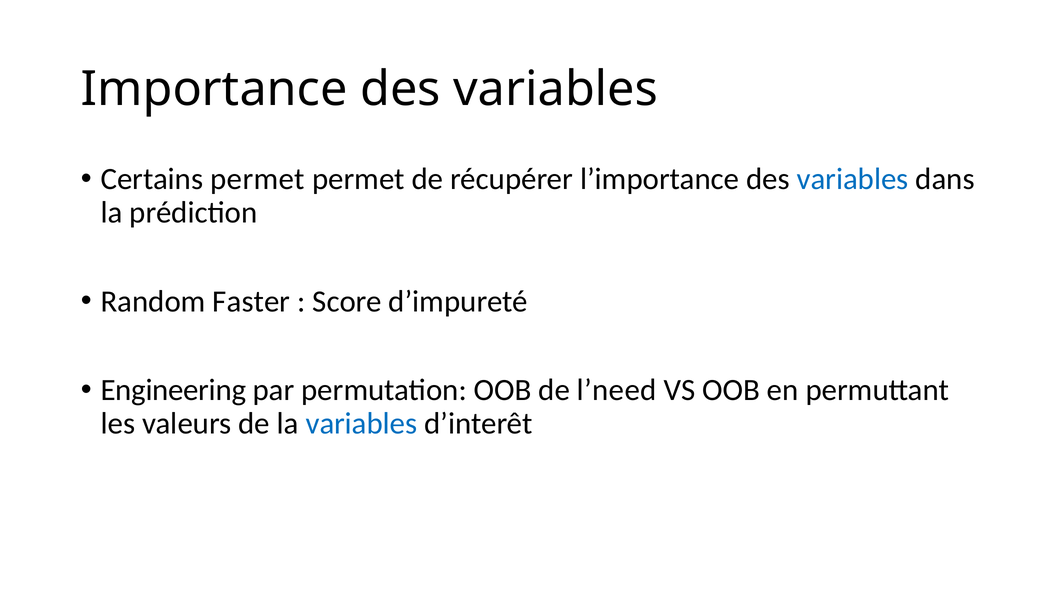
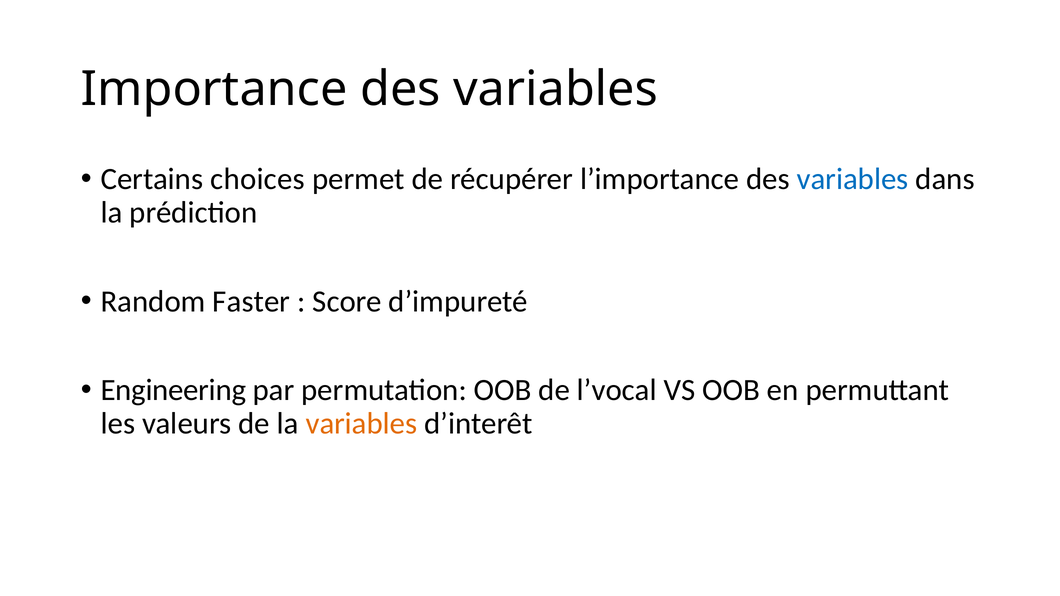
Certains permet: permet -> choices
l’need: l’need -> l’vocal
variables at (361, 424) colour: blue -> orange
